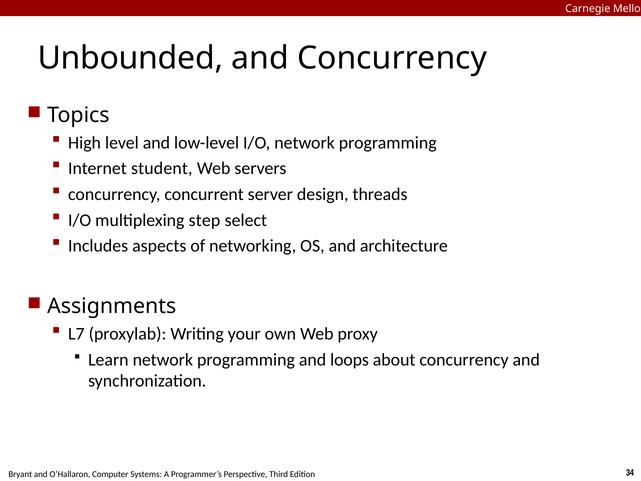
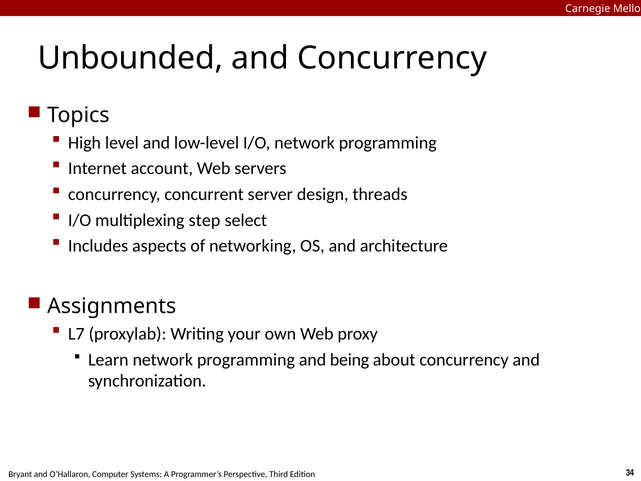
student: student -> account
loops: loops -> being
